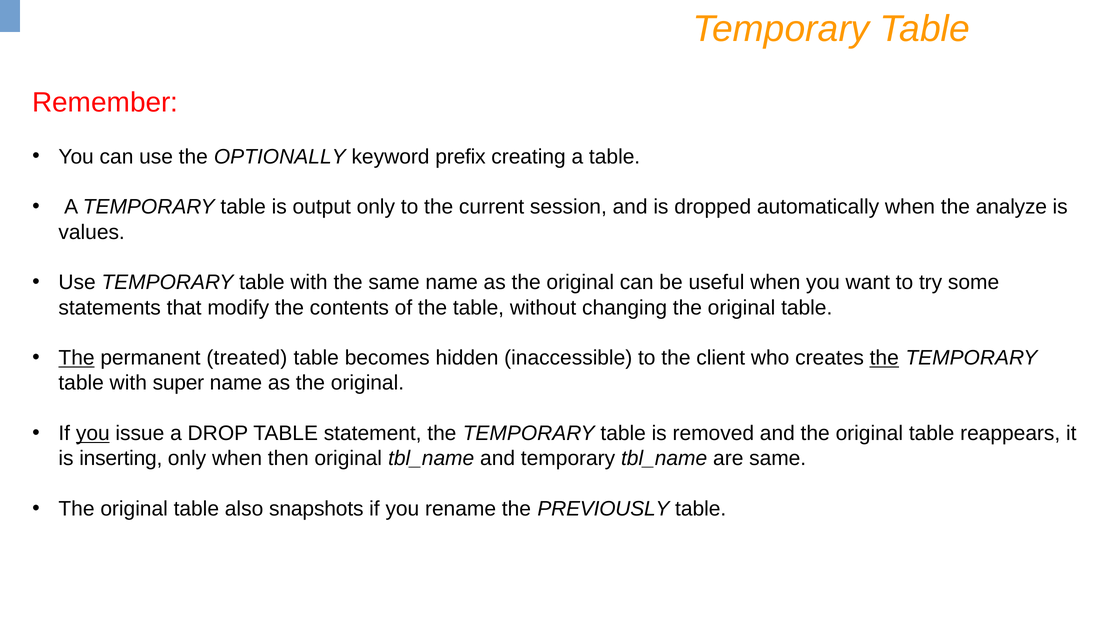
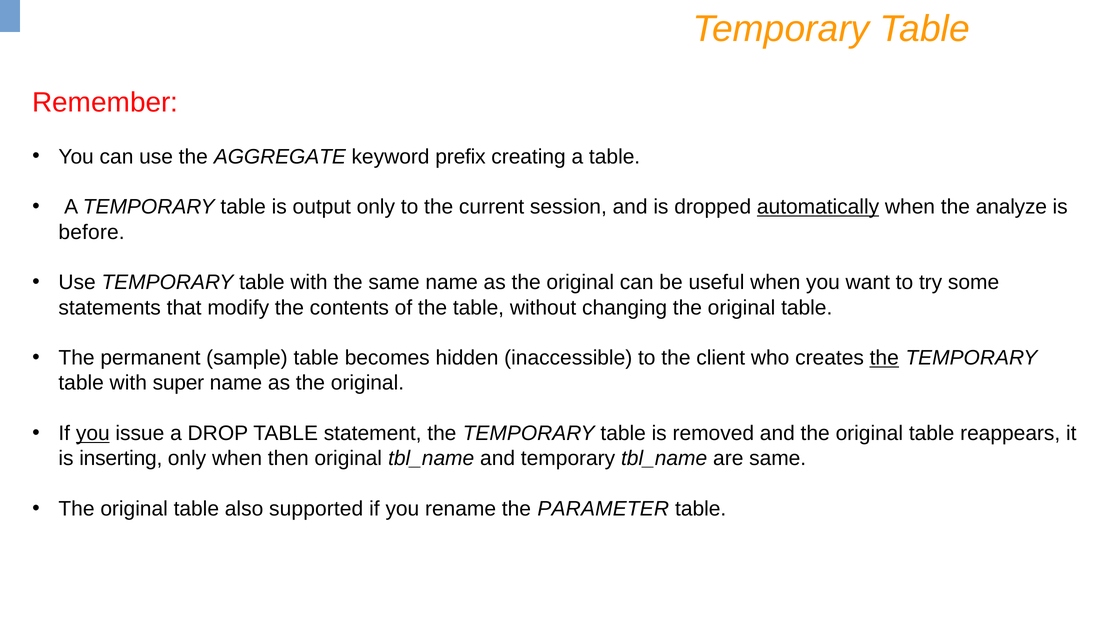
OPTIONALLY: OPTIONALLY -> AGGREGATE
automatically underline: none -> present
values: values -> before
The at (77, 358) underline: present -> none
treated: treated -> sample
snapshots: snapshots -> supported
PREVIOUSLY: PREVIOUSLY -> PARAMETER
